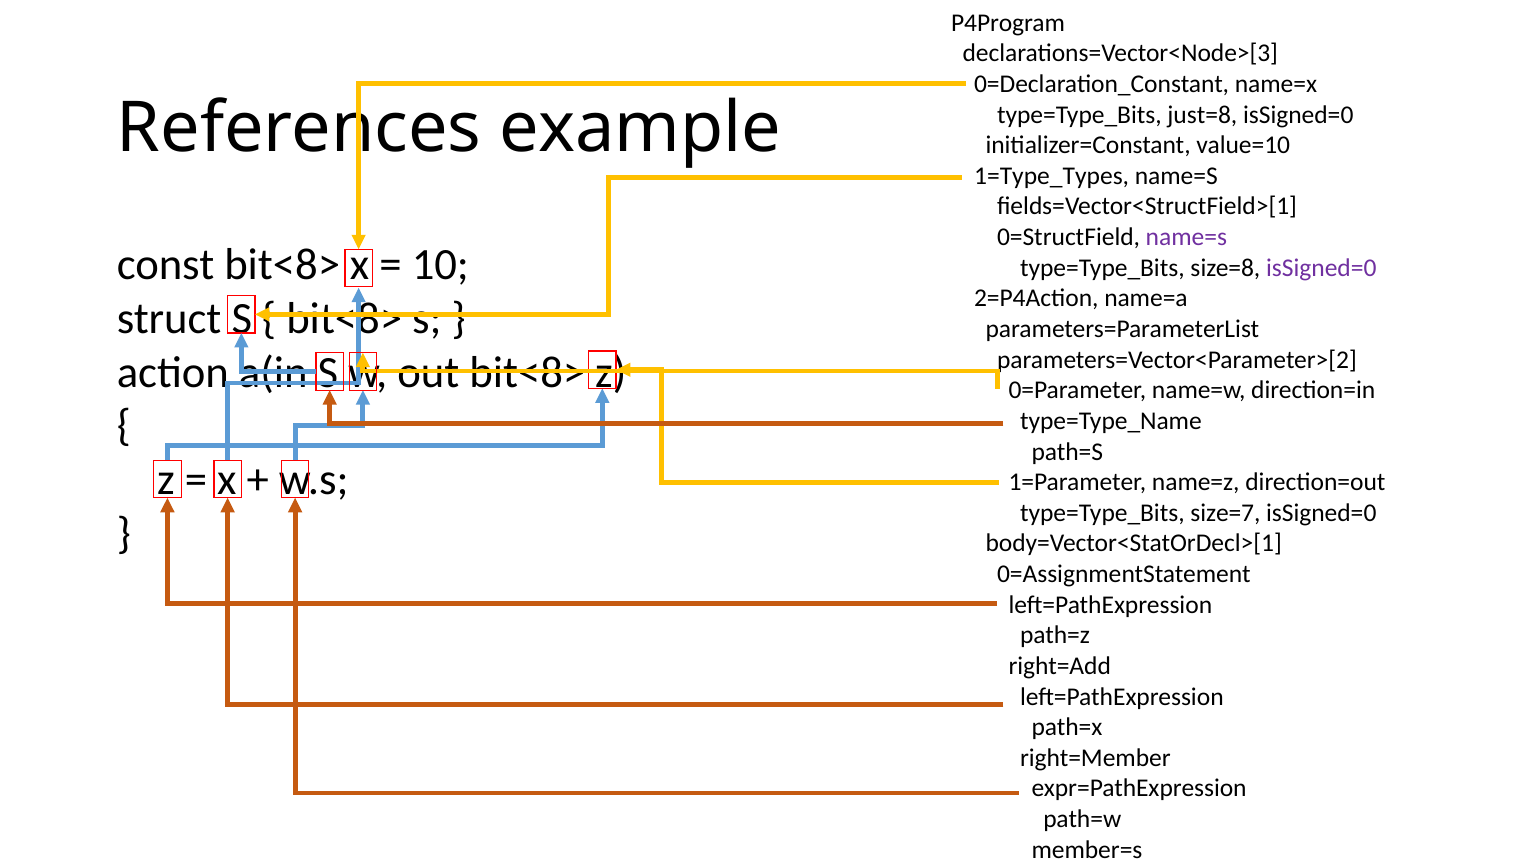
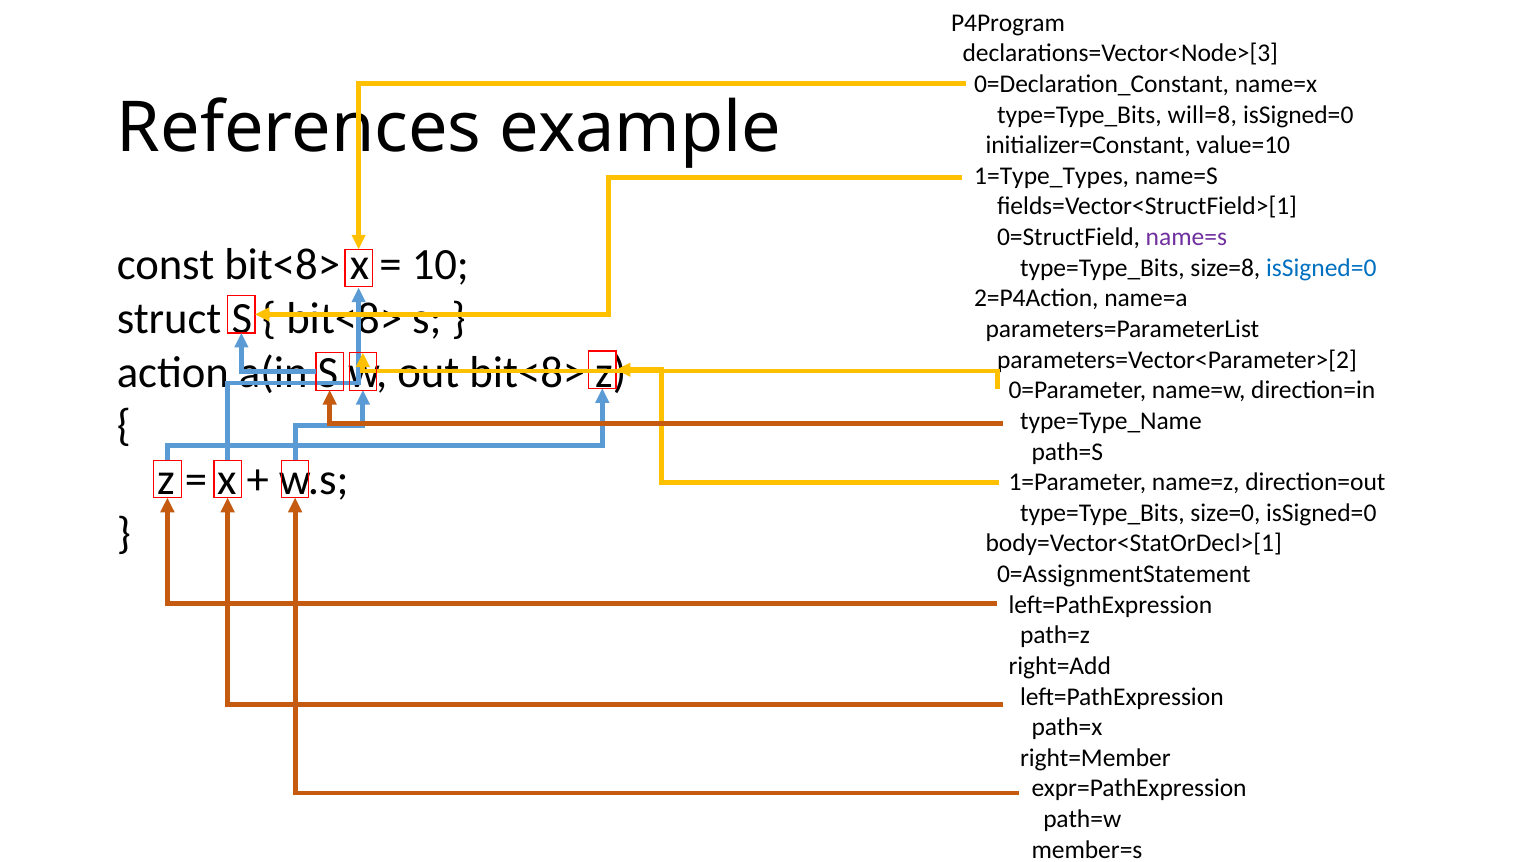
just=8: just=8 -> will=8
isSigned=0 at (1321, 268) colour: purple -> blue
size=7: size=7 -> size=0
